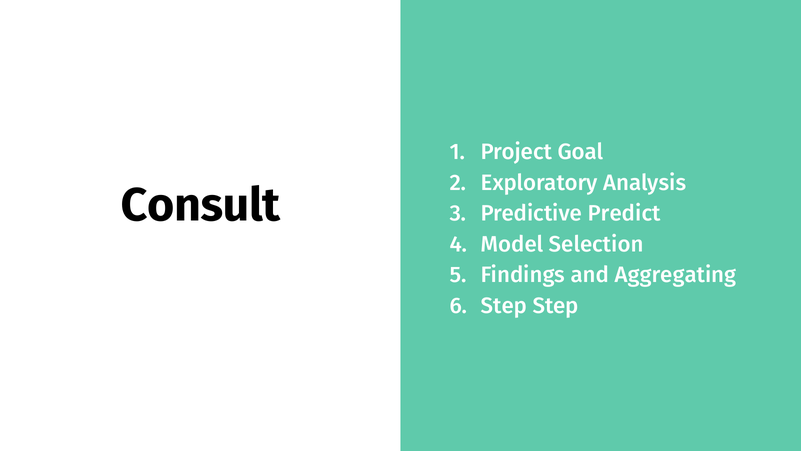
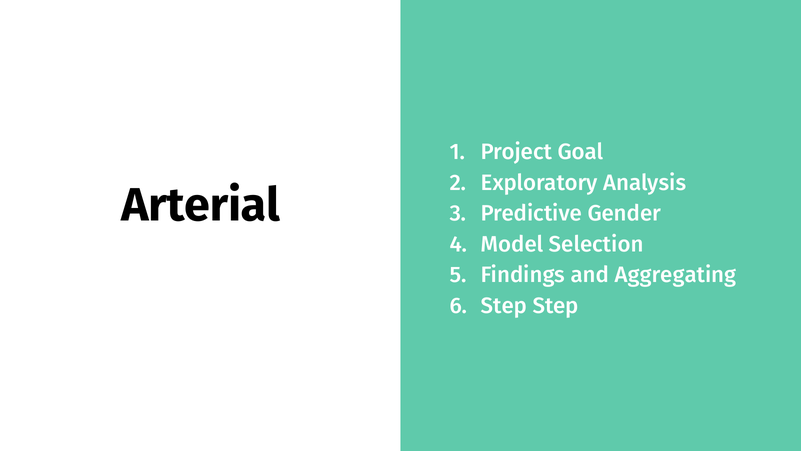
Consult: Consult -> Arterial
Predict: Predict -> Gender
